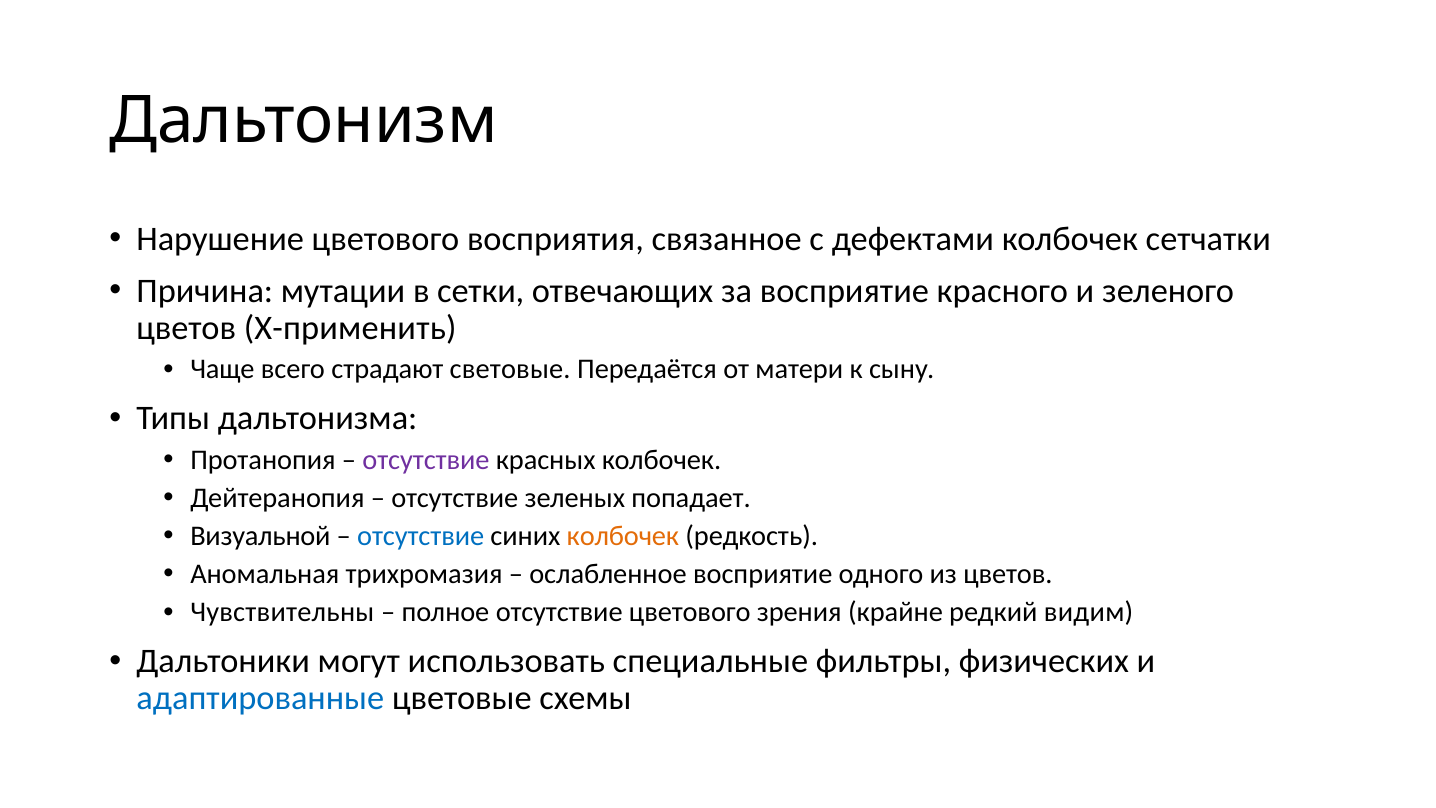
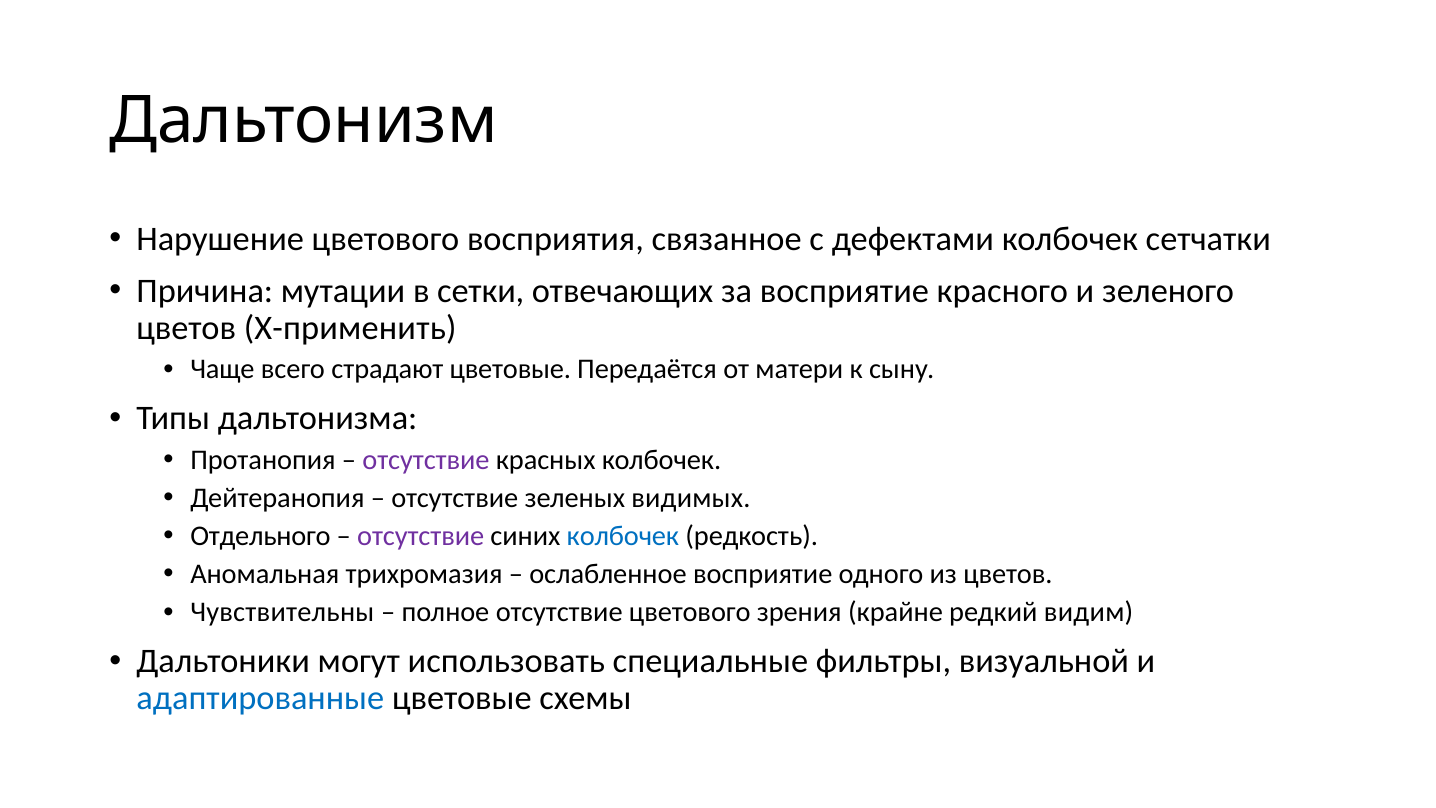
страдают световые: световые -> цветовые
попадает: попадает -> видимых
Визуальной: Визуальной -> Отдельного
отсутствие at (421, 536) colour: blue -> purple
колбочек at (623, 536) colour: orange -> blue
физических: физических -> визуальной
